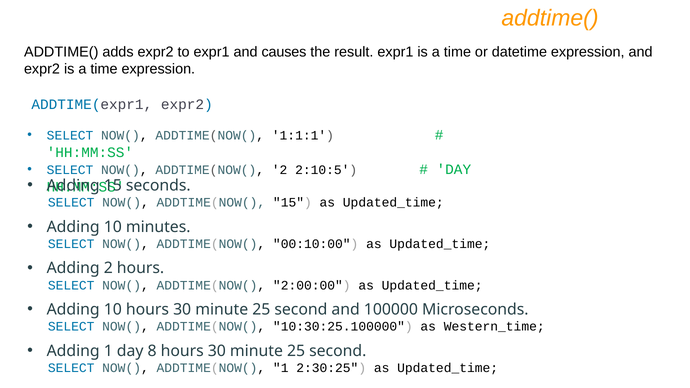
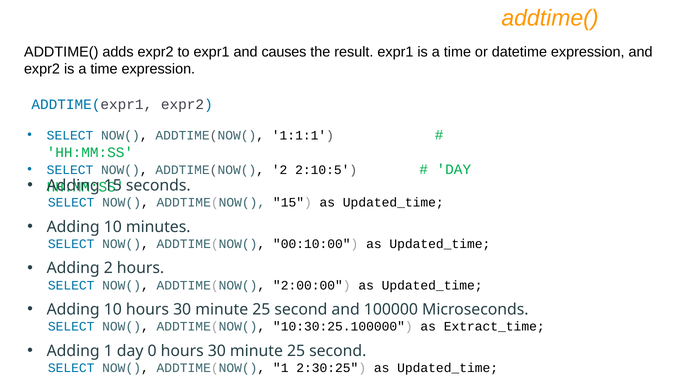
Western_time: Western_time -> Extract_time
8: 8 -> 0
